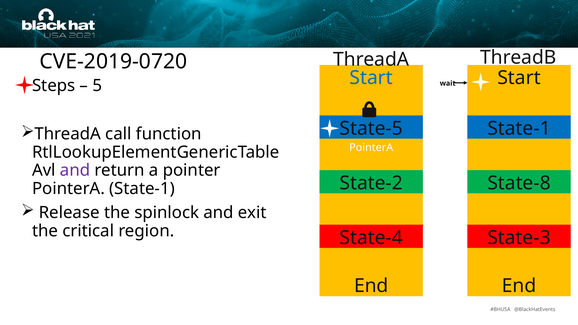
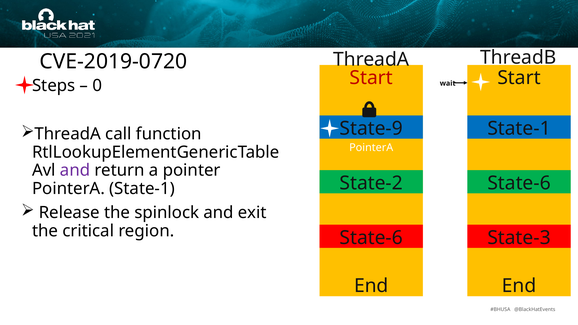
Start at (371, 78) colour: blue -> red
5: 5 -> 0
State-5: State-5 -> State-9
State-8 at (519, 183): State-8 -> State-6
State-4 at (371, 238): State-4 -> State-6
